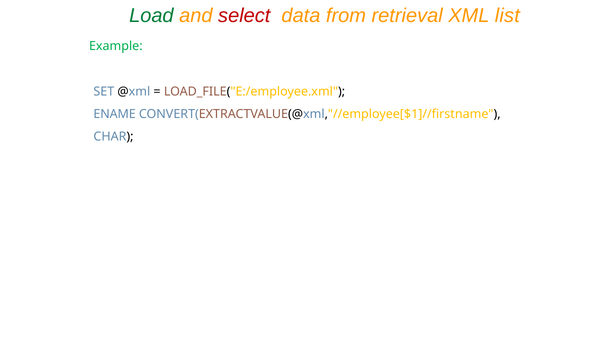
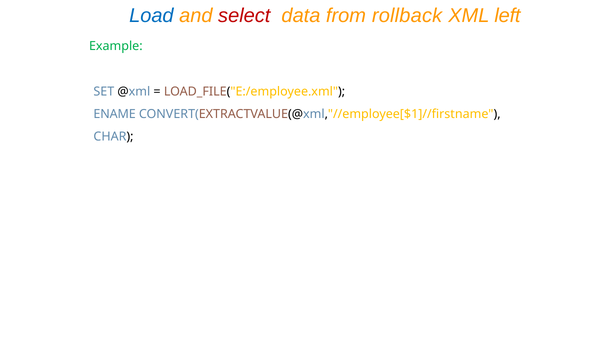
Load colour: green -> blue
retrieval: retrieval -> rollback
list: list -> left
